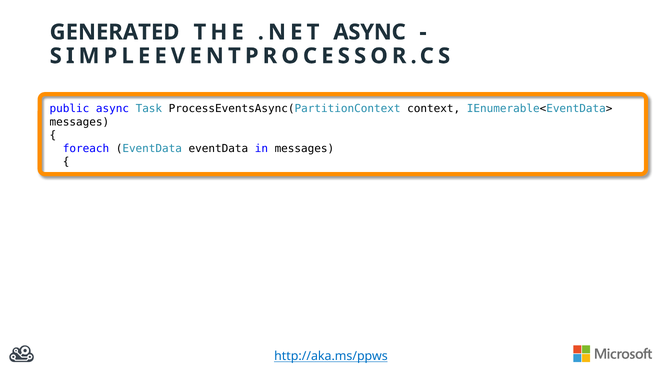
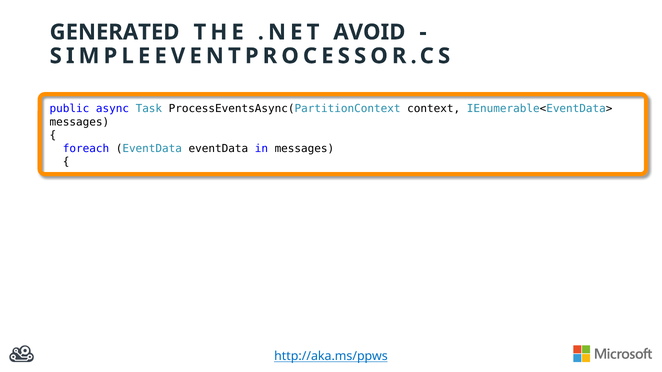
.NET ASYNC: ASYNC -> AVOID
